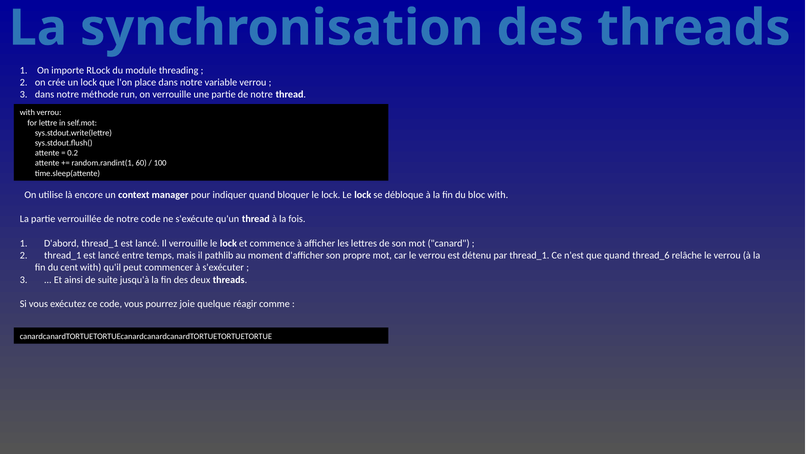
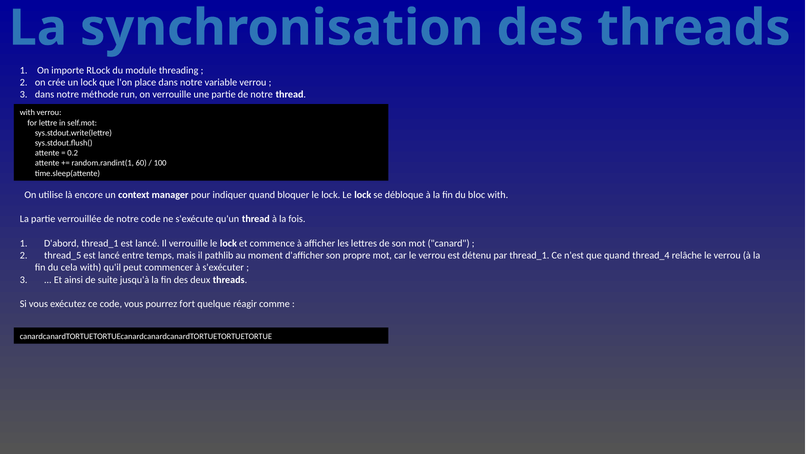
thread_1 at (63, 255): thread_1 -> thread_5
thread_6: thread_6 -> thread_4
cent: cent -> cela
joie: joie -> fort
